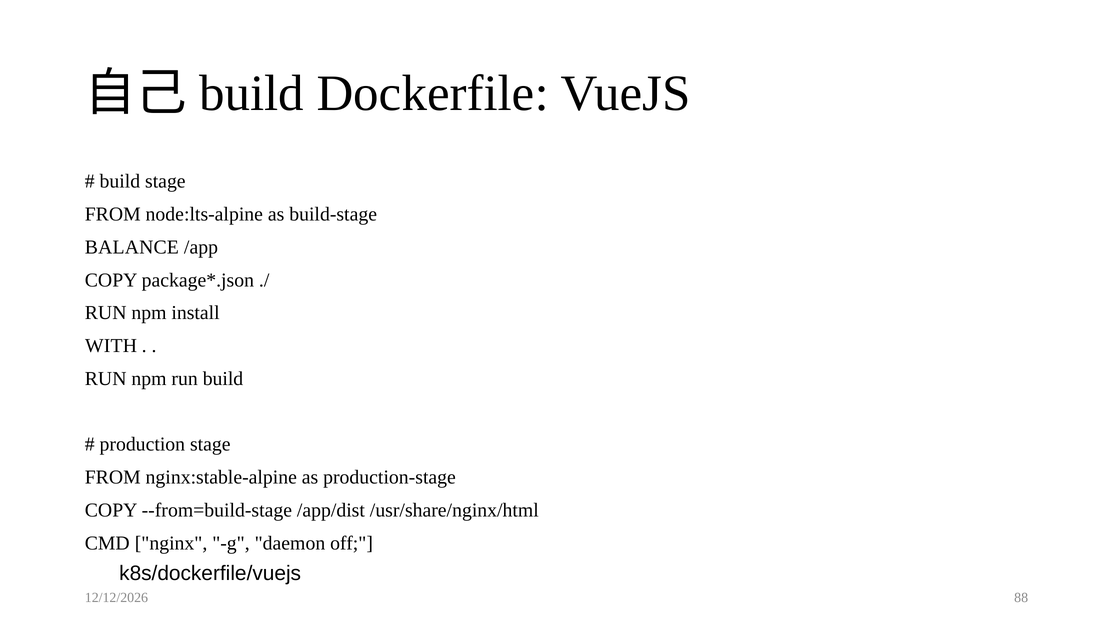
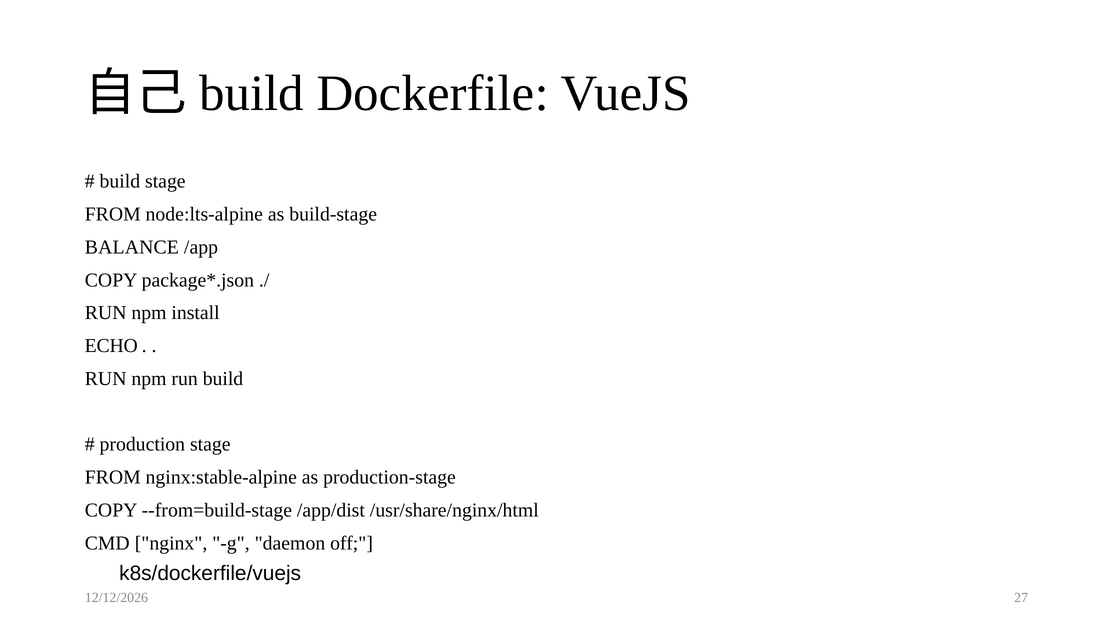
WITH: WITH -> ECHO
88: 88 -> 27
